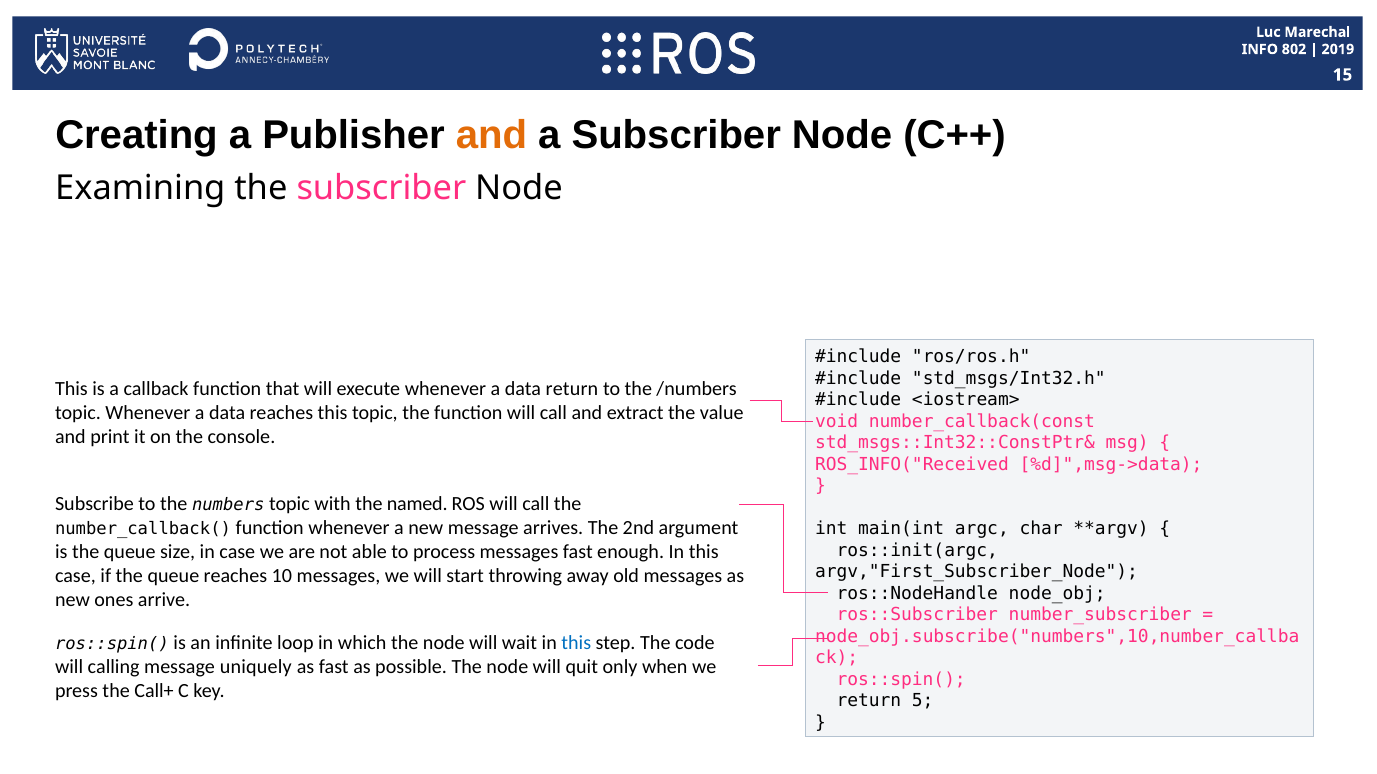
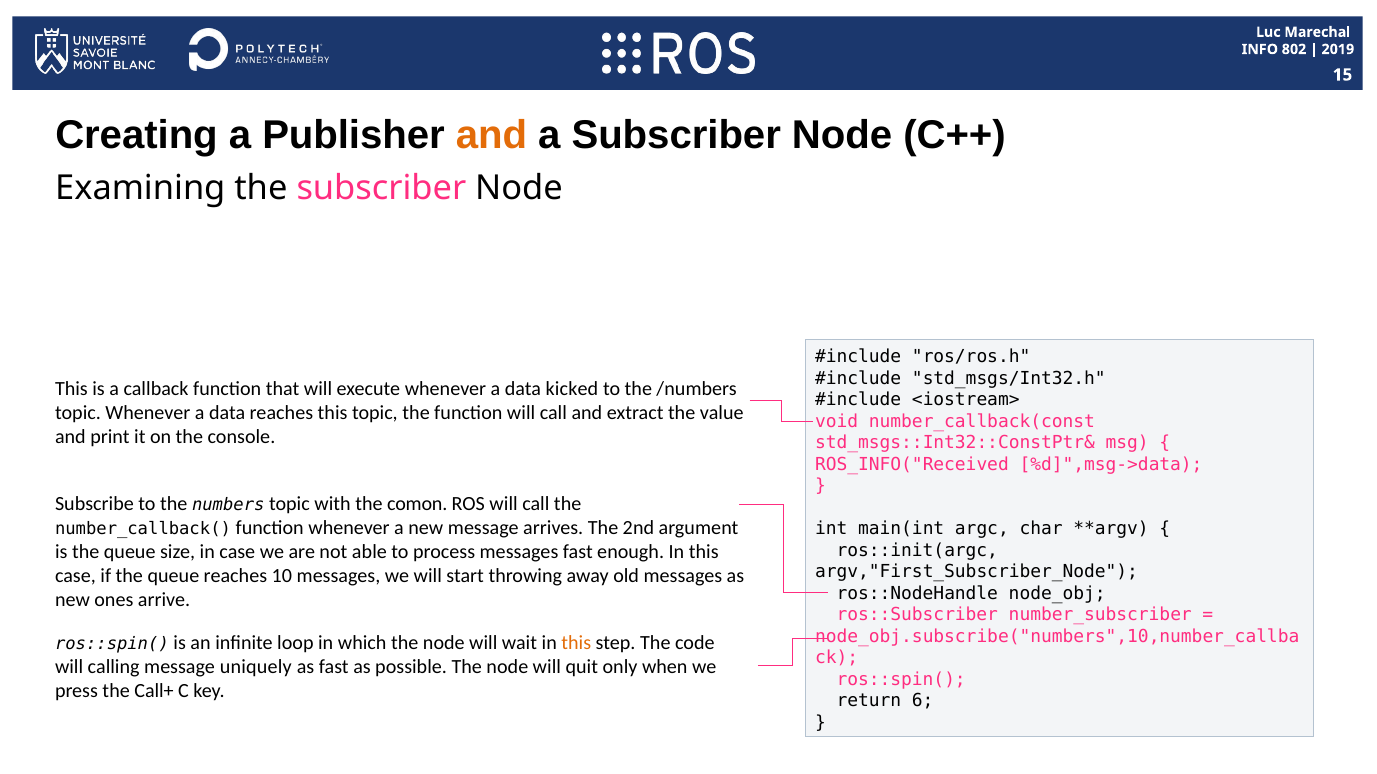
data return: return -> kicked
named: named -> comon
this at (576, 643) colour: blue -> orange
5: 5 -> 6
